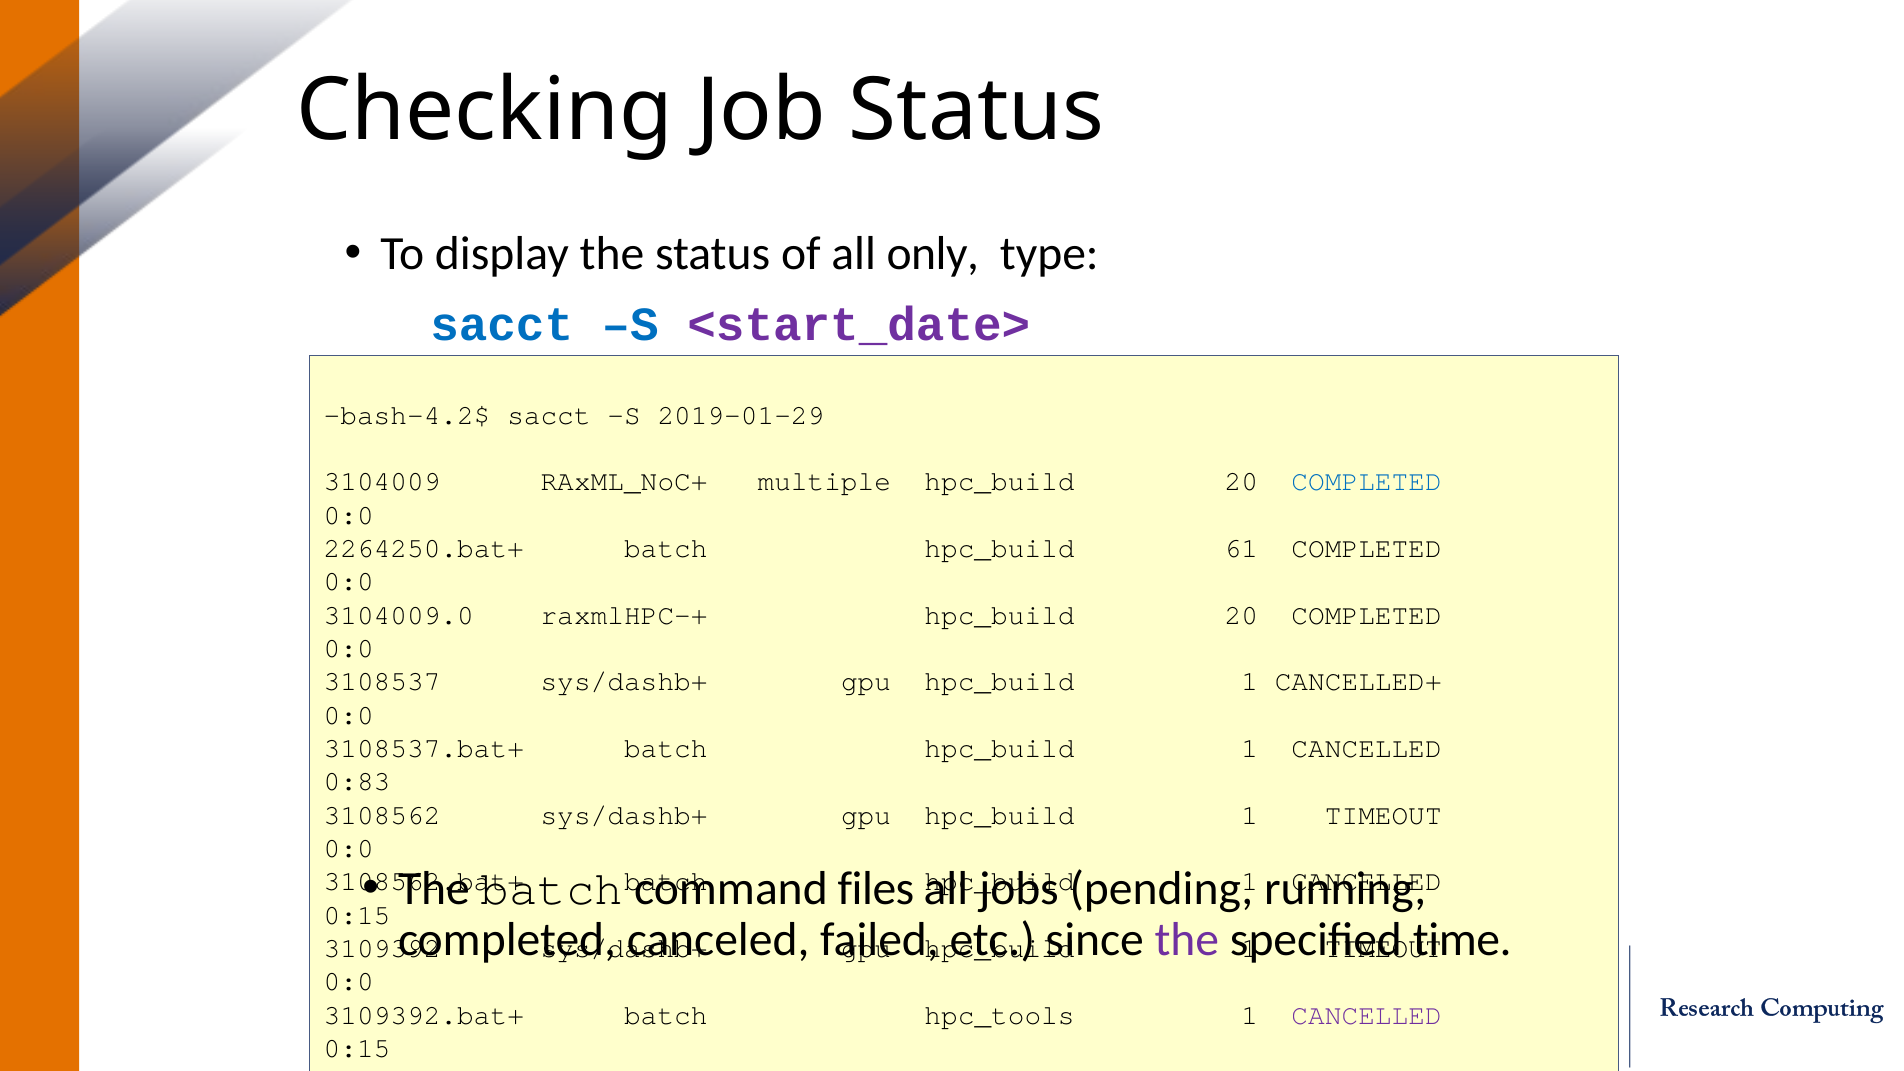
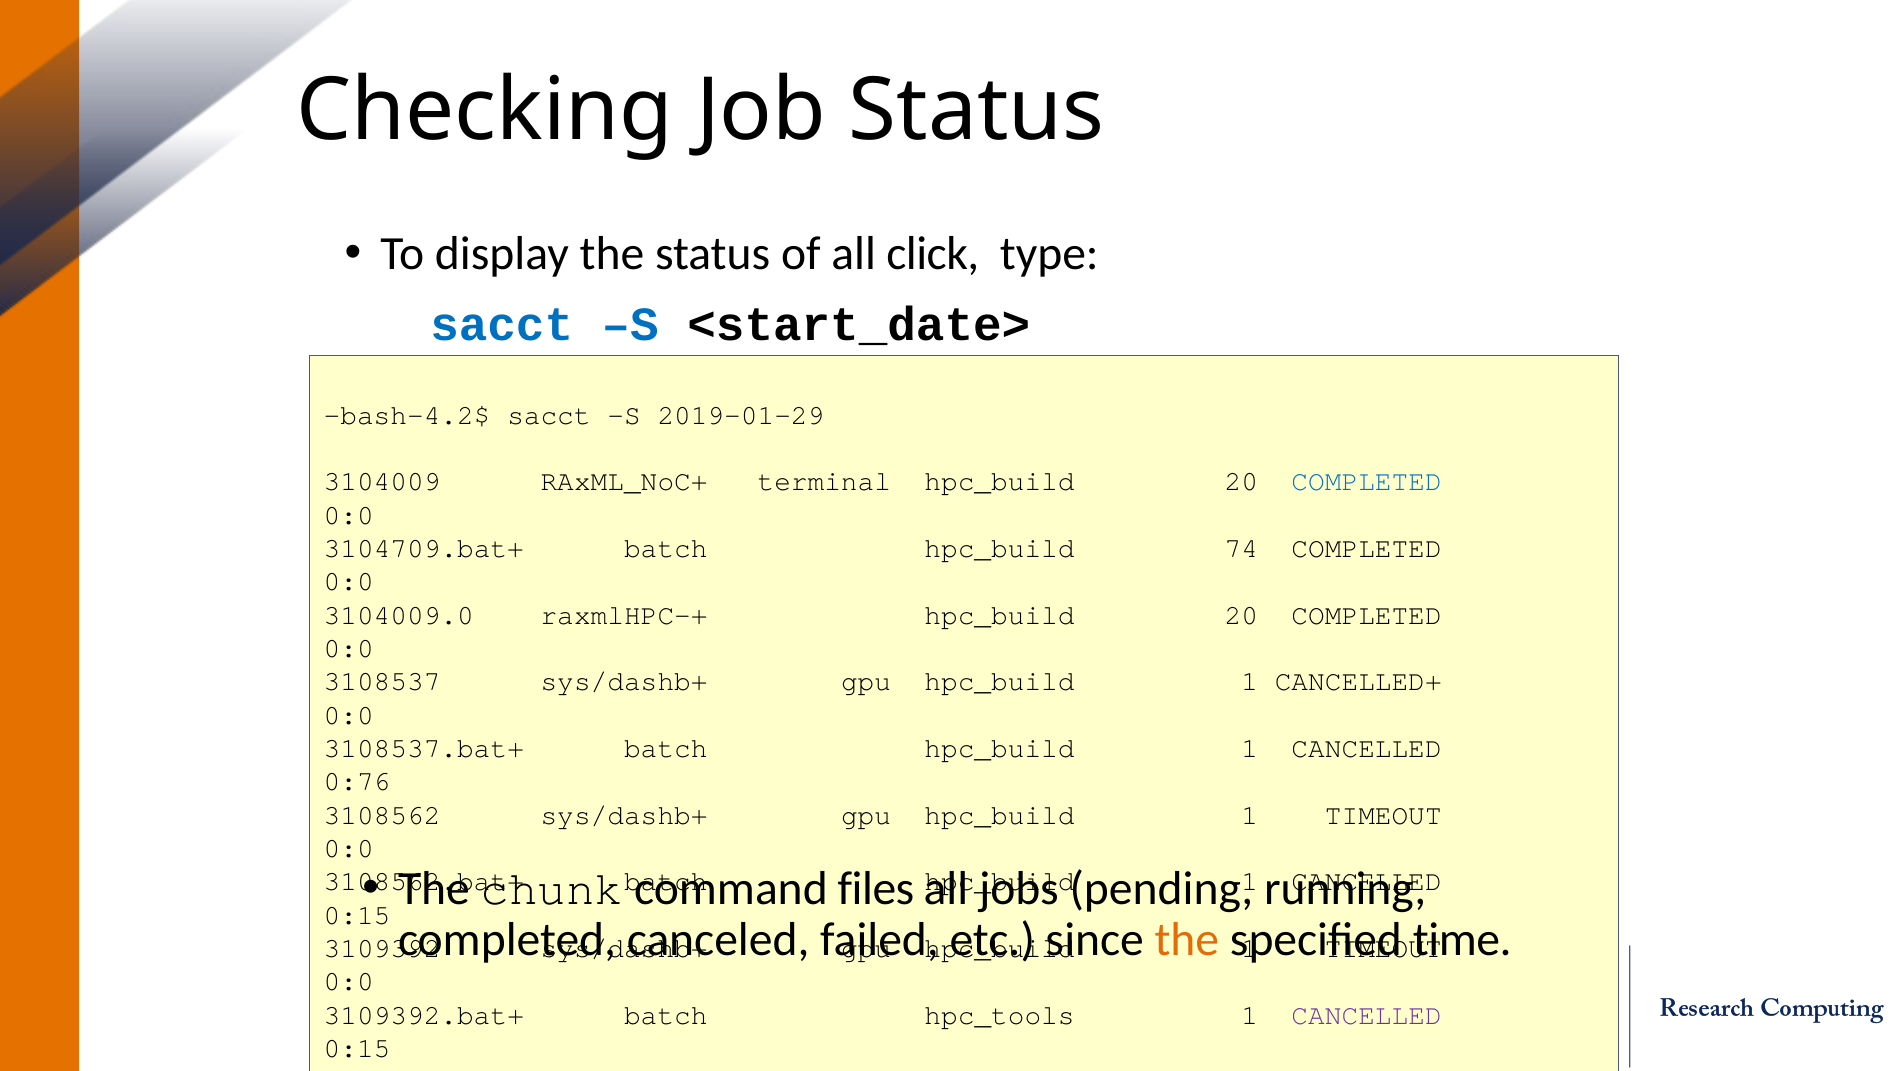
only: only -> click
<start_date> colour: purple -> black
multiple: multiple -> terminal
2264250.bat+: 2264250.bat+ -> 3104709.bat+
61: 61 -> 74
0:83: 0:83 -> 0:76
batch at (552, 888): batch -> chunk
the at (1187, 940) colour: purple -> orange
